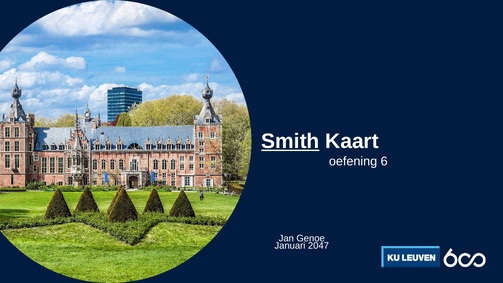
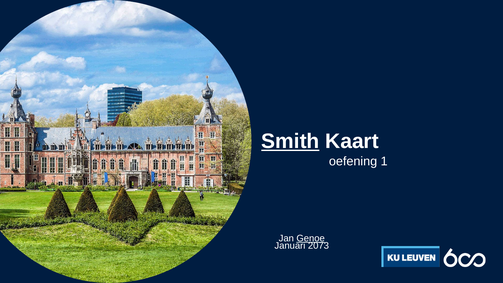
6: 6 -> 1
Genoe underline: none -> present
2047: 2047 -> 2073
